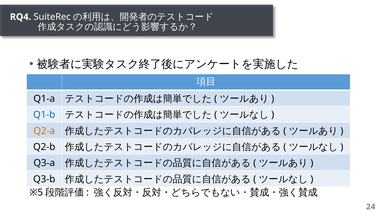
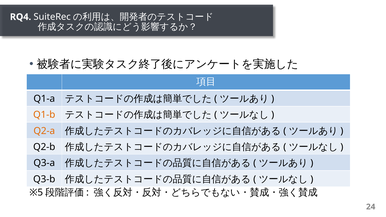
Q1-b colour: blue -> orange
